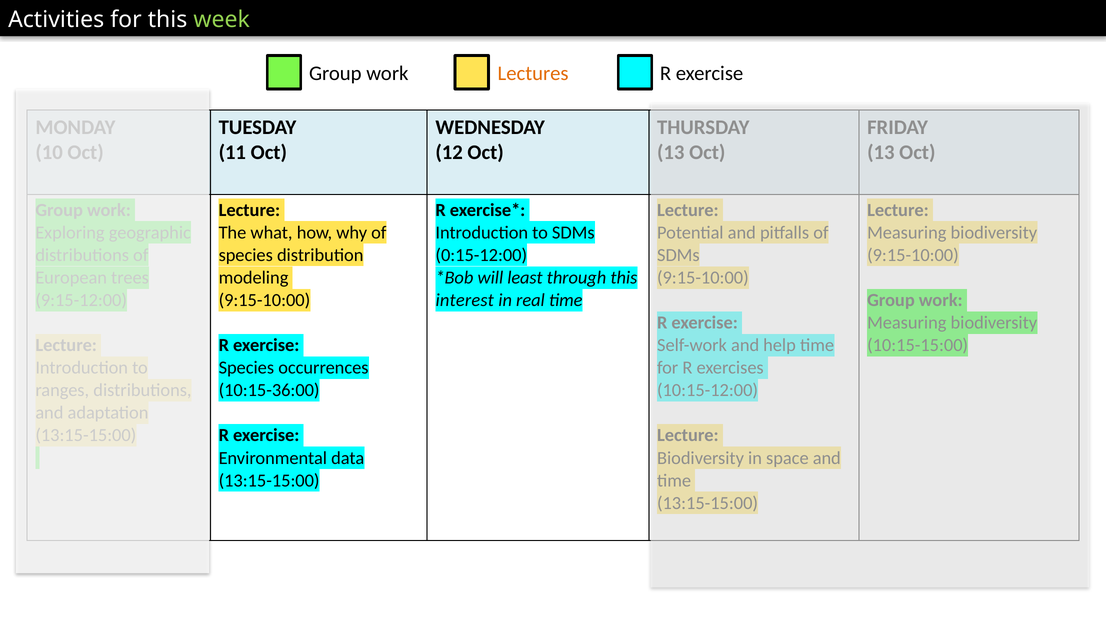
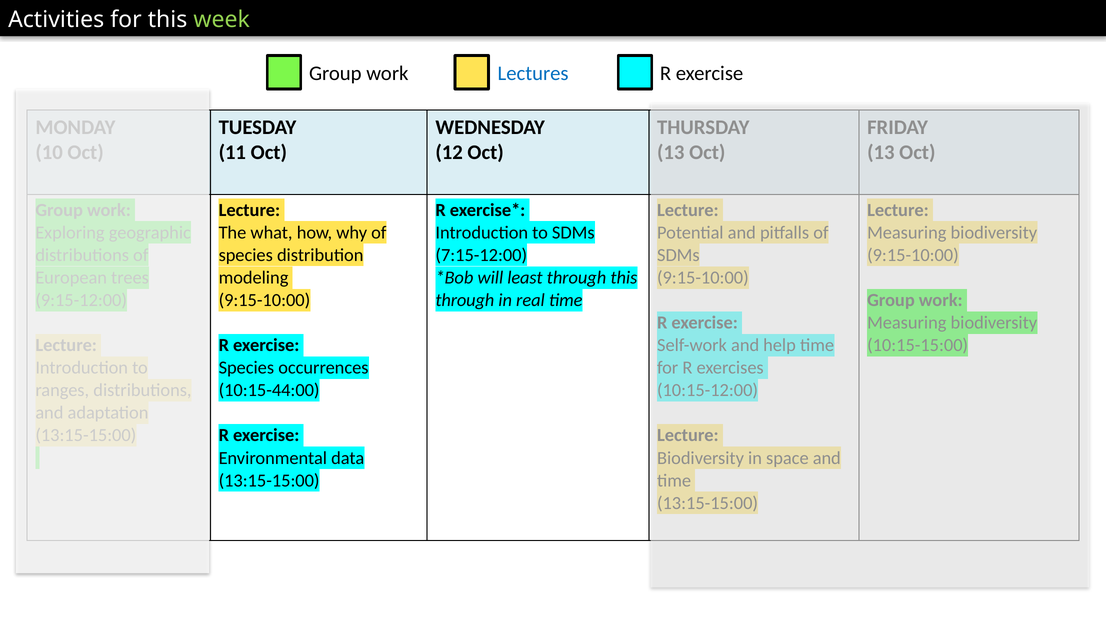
Lectures colour: orange -> blue
0:15-12:00: 0:15-12:00 -> 7:15-12:00
interest at (465, 300): interest -> through
10:15-36:00: 10:15-36:00 -> 10:15-44:00
